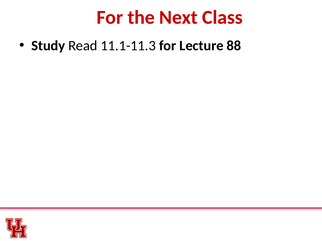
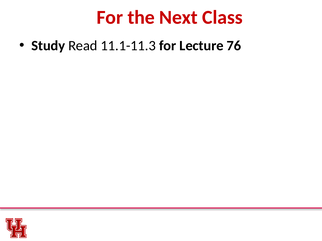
88: 88 -> 76
